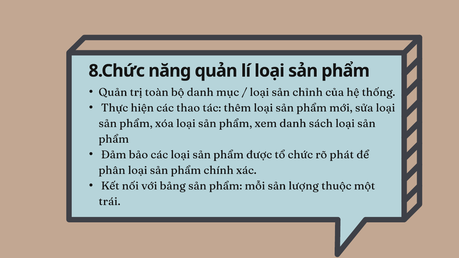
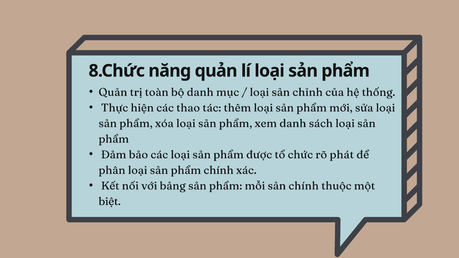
sản lượng: lượng -> chính
trái: trái -> biệt
